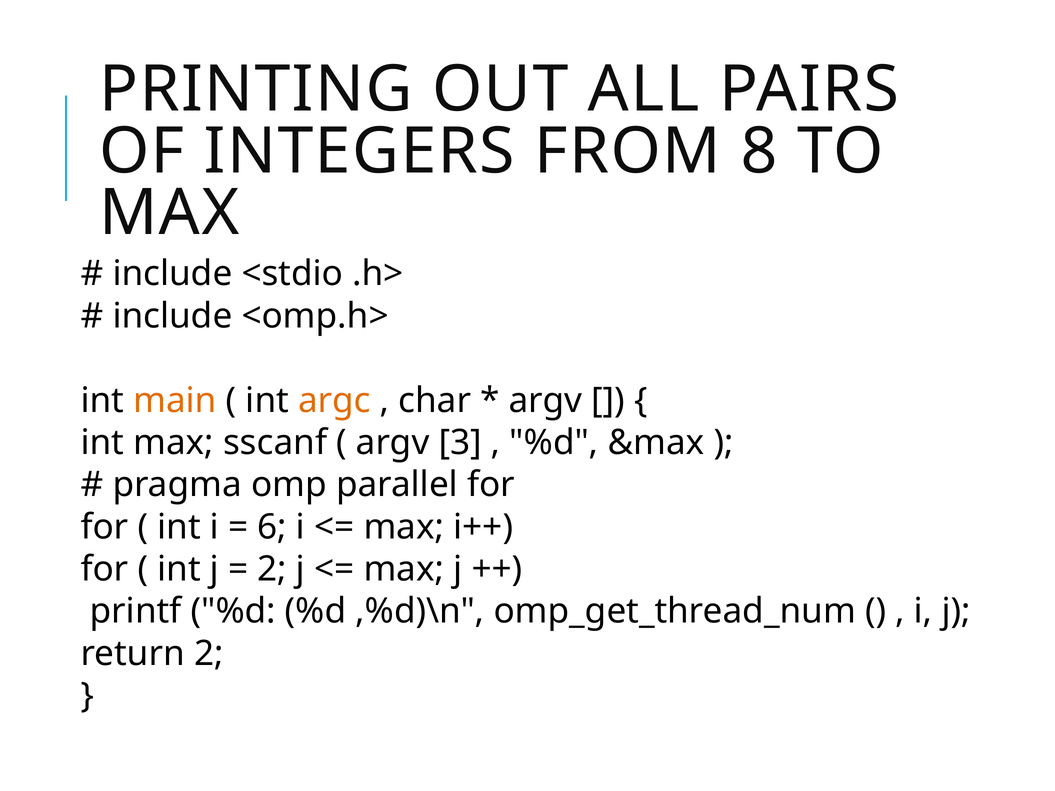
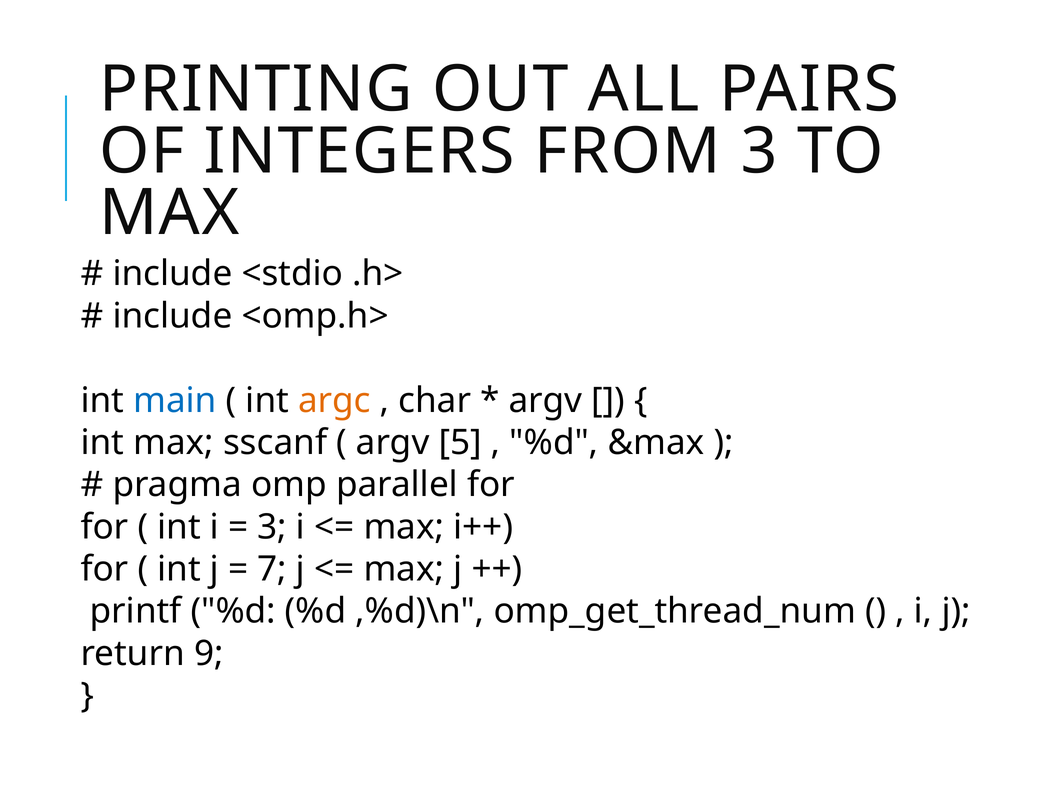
FROM 8: 8 -> 3
main colour: orange -> blue
3: 3 -> 5
6 at (272, 527): 6 -> 3
2 at (272, 569): 2 -> 7
return 2: 2 -> 9
